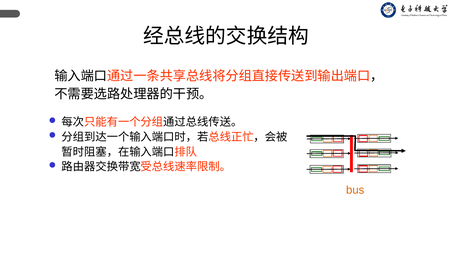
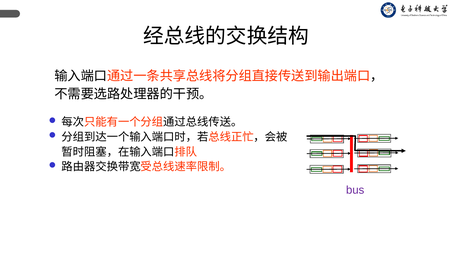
bus colour: orange -> purple
